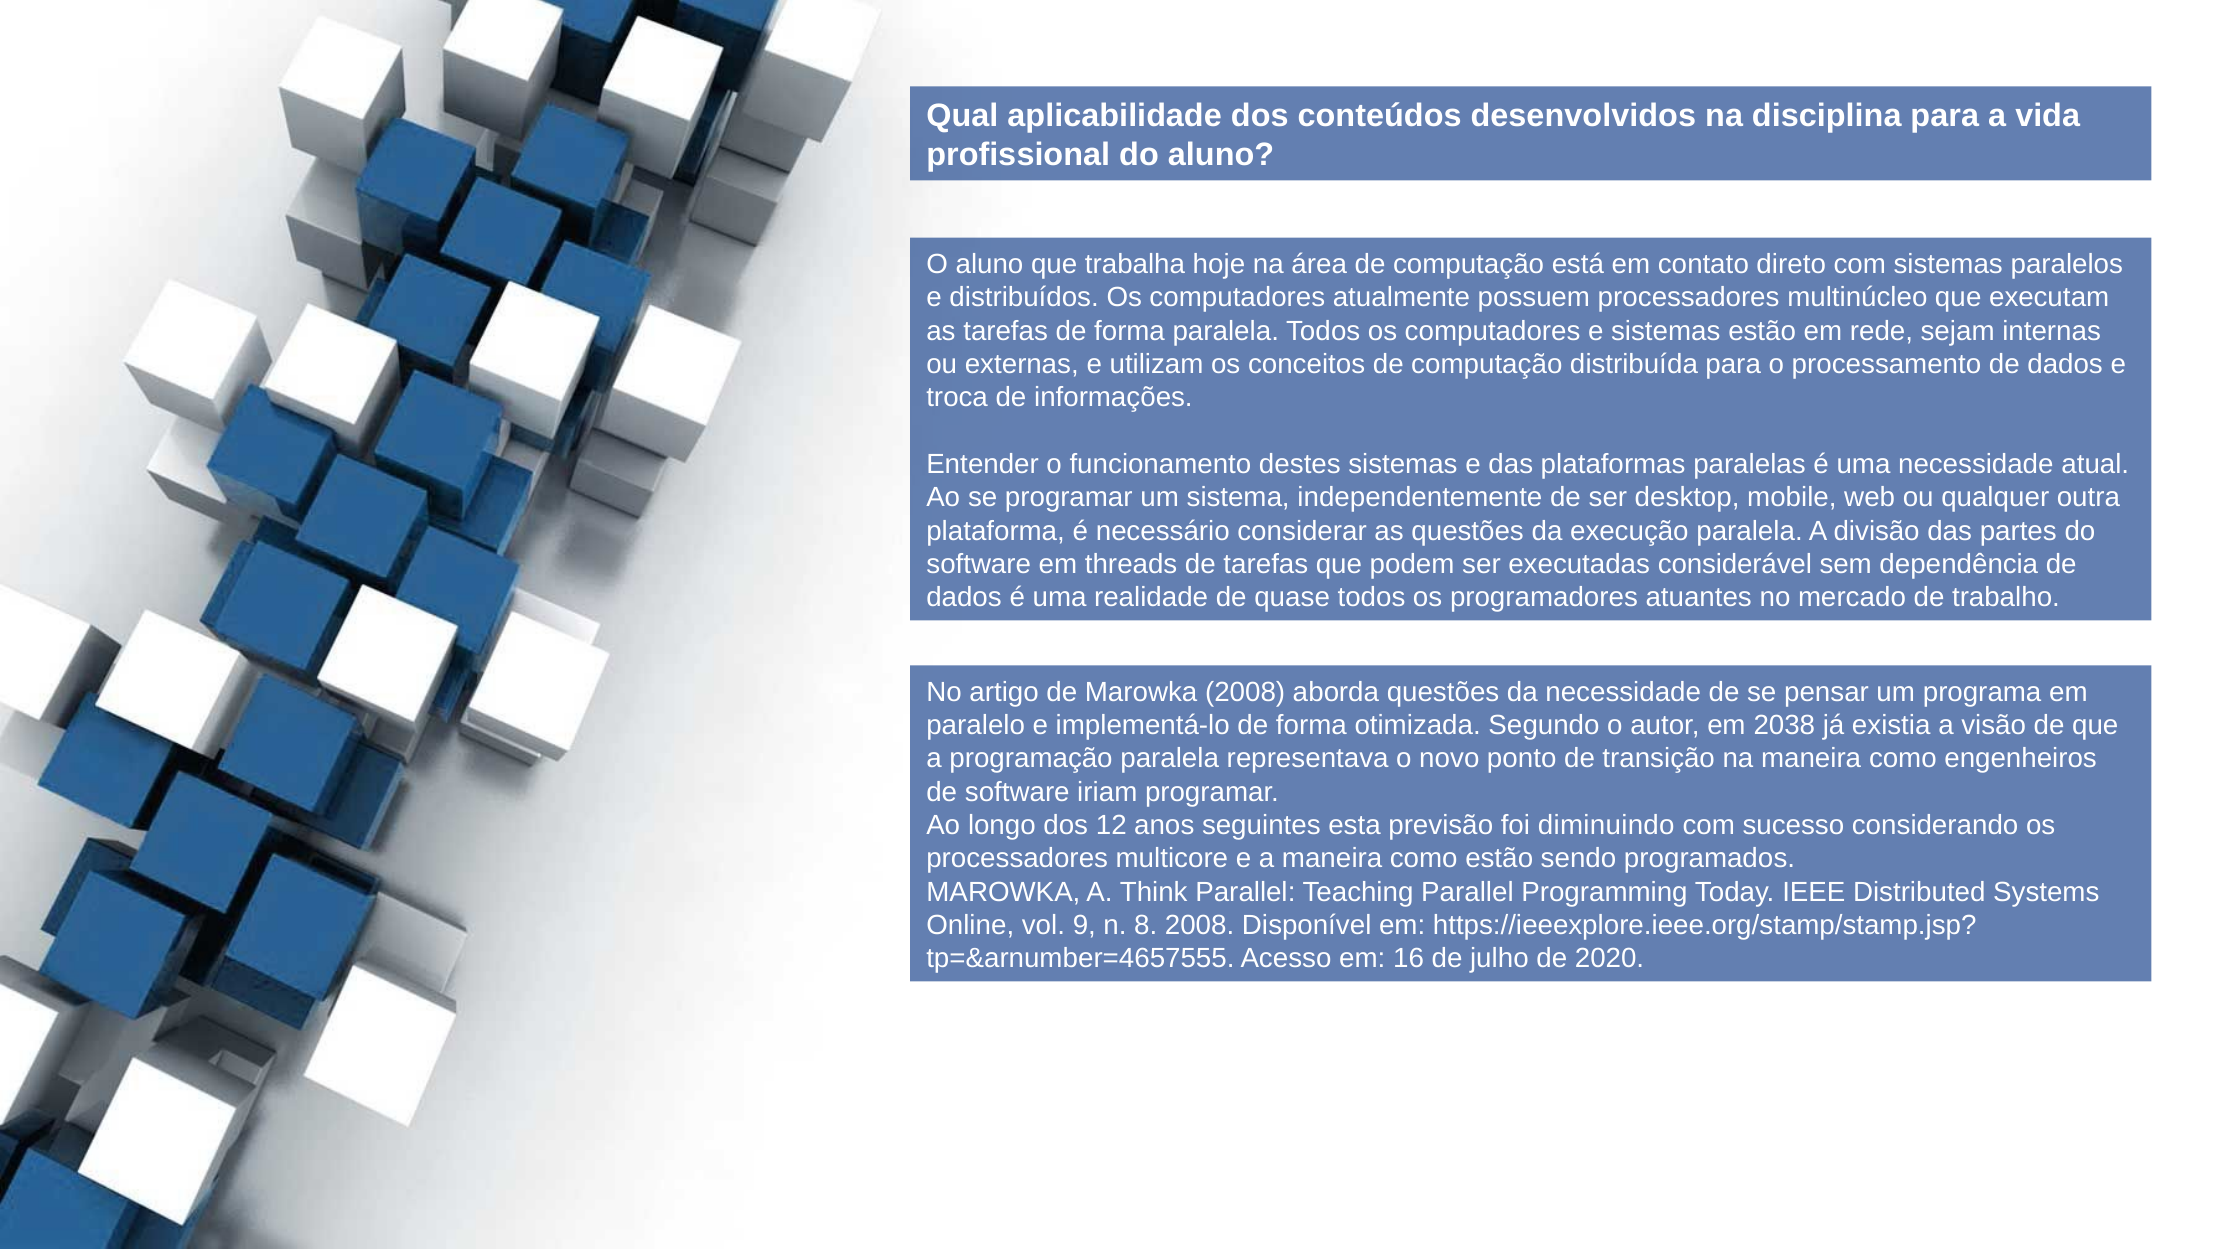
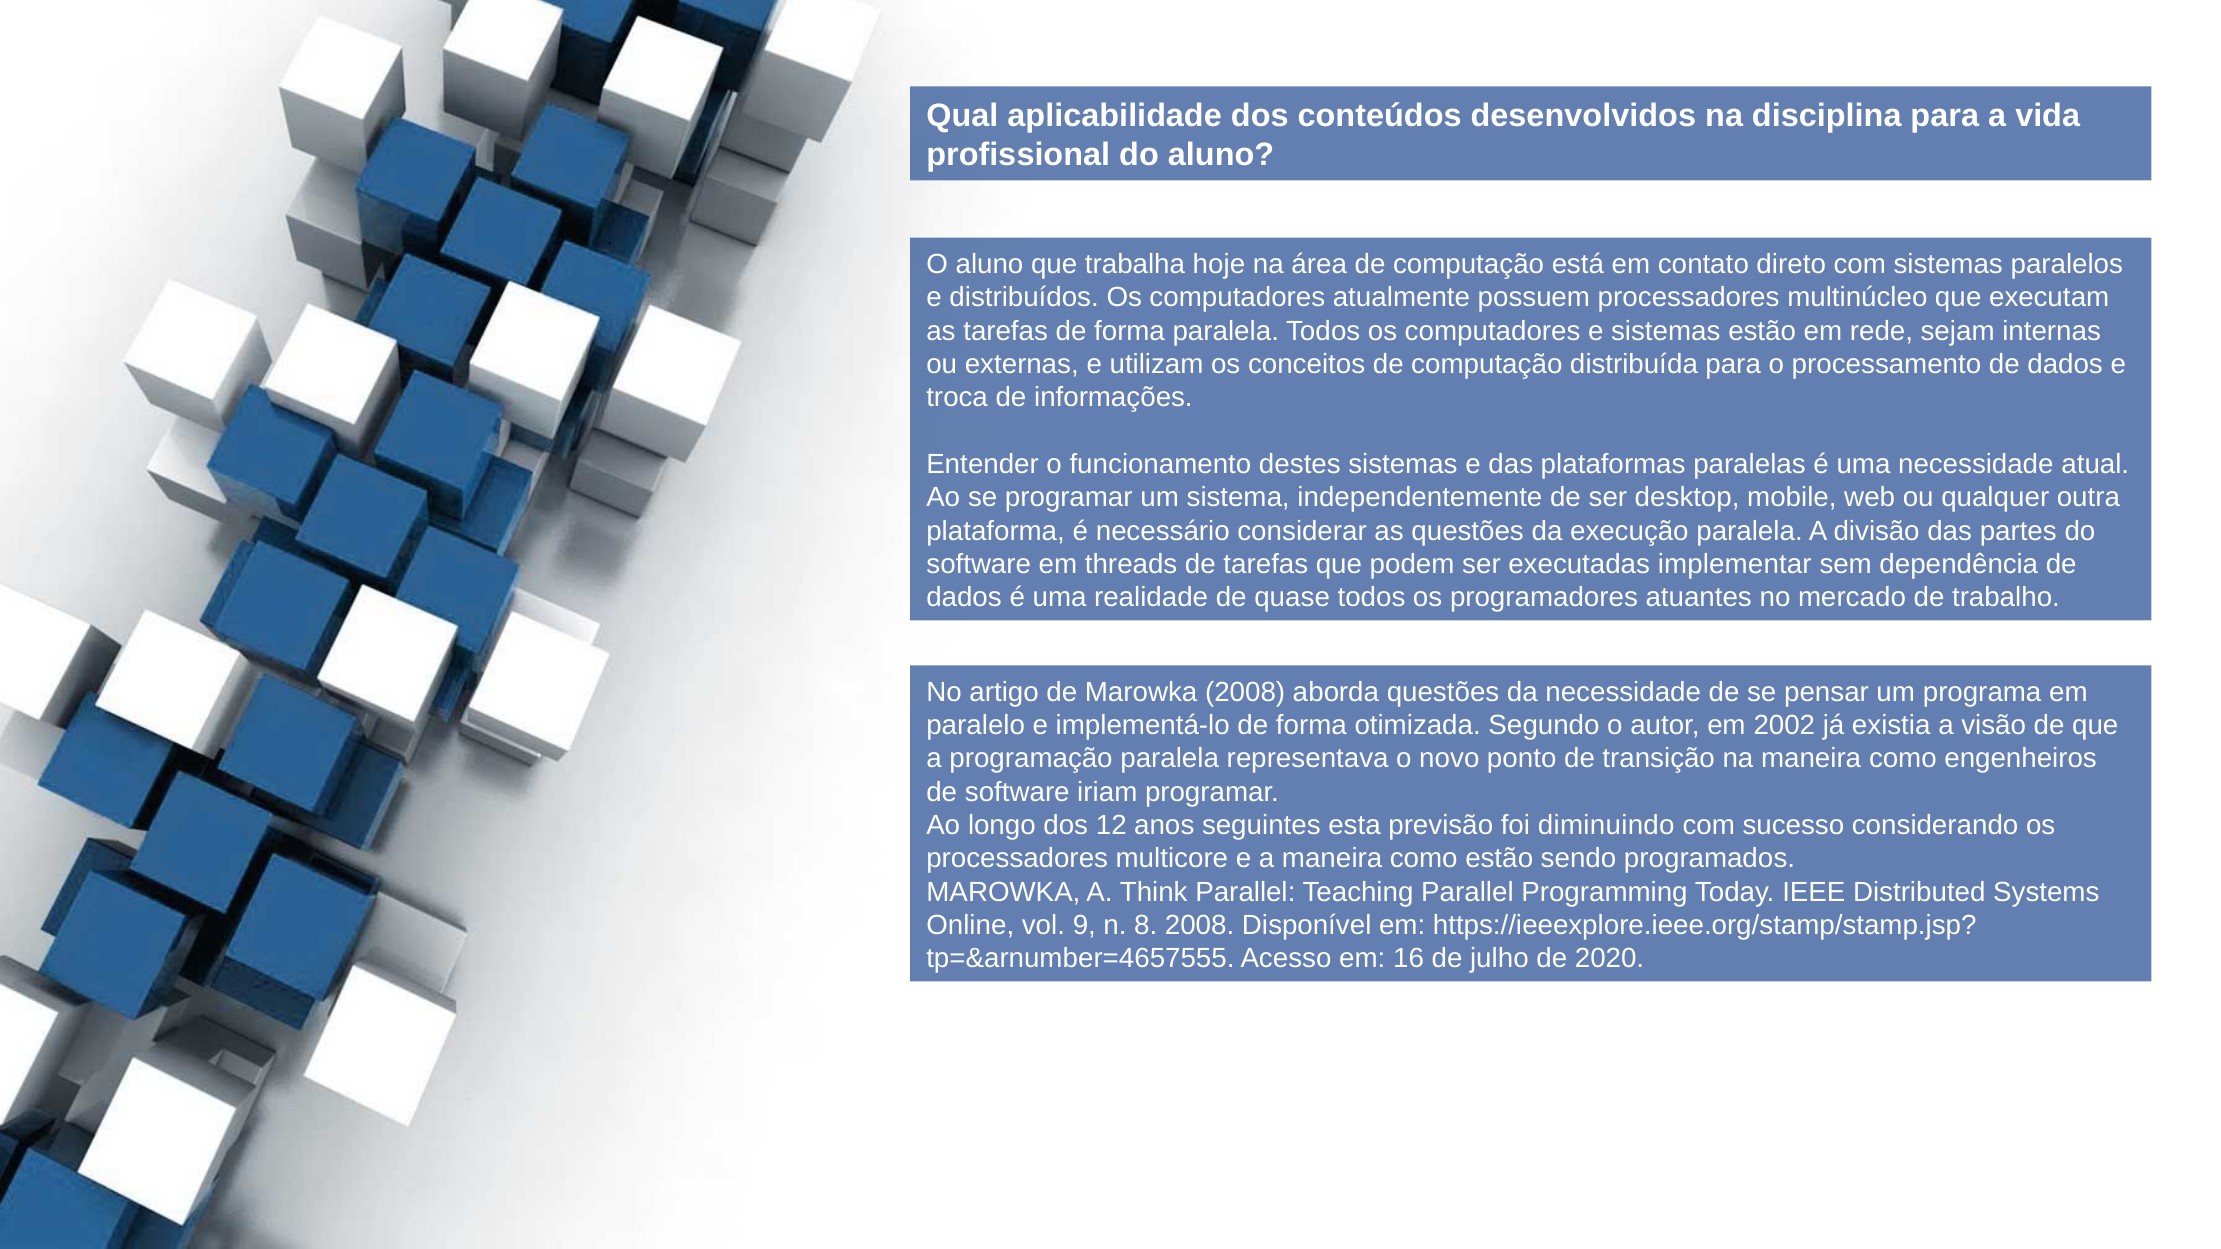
considerável: considerável -> implementar
2038: 2038 -> 2002
